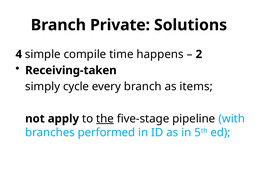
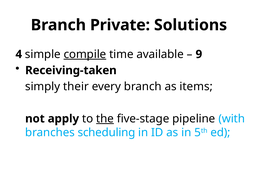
compile underline: none -> present
happens: happens -> available
2: 2 -> 9
cycle: cycle -> their
performed: performed -> scheduling
